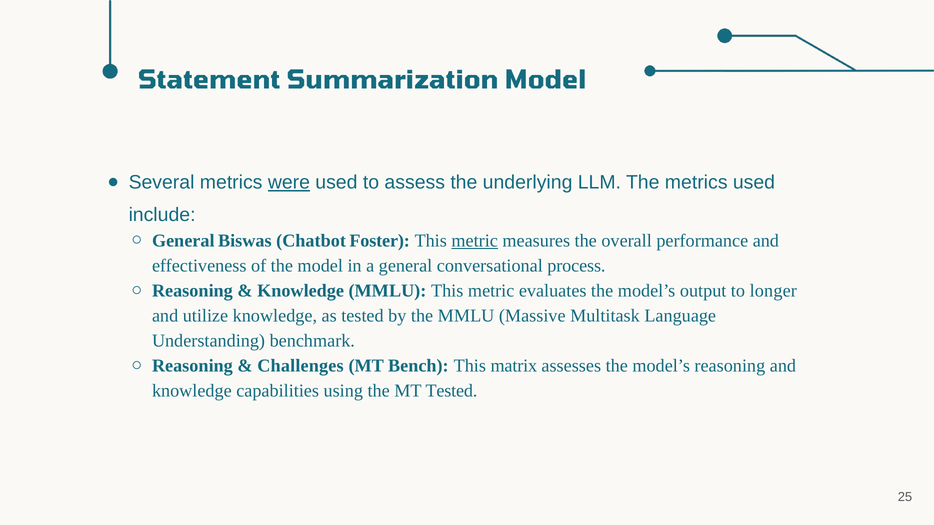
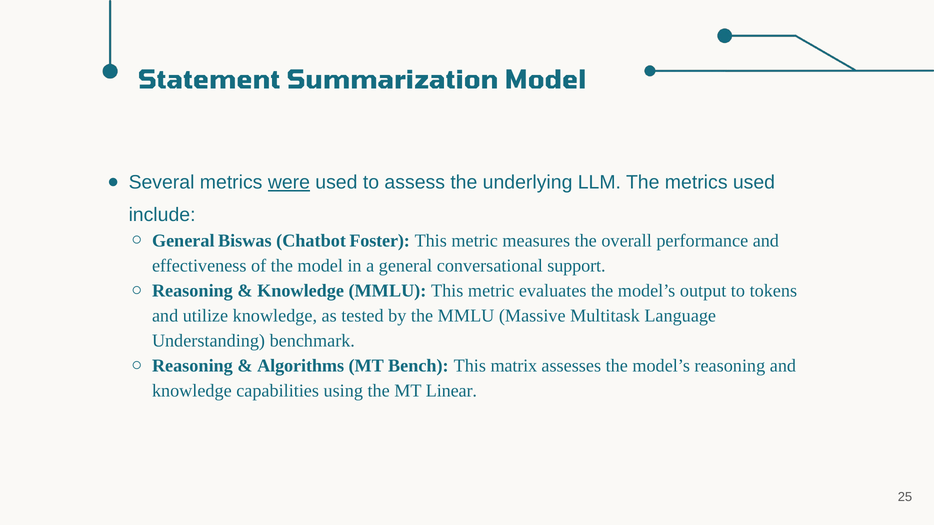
metric at (475, 241) underline: present -> none
process: process -> support
longer: longer -> tokens
Challenges: Challenges -> Algorithms
MT Tested: Tested -> Linear
